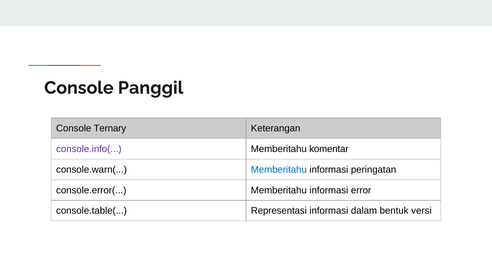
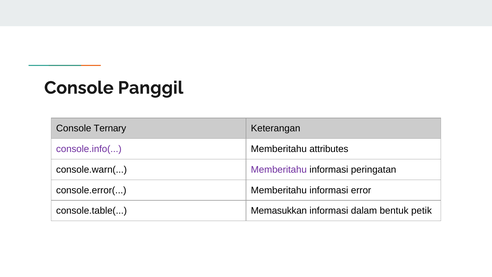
komentar: komentar -> attributes
Memberitahu at (279, 169) colour: blue -> purple
Representasi: Representasi -> Memasukkan
versi: versi -> petik
